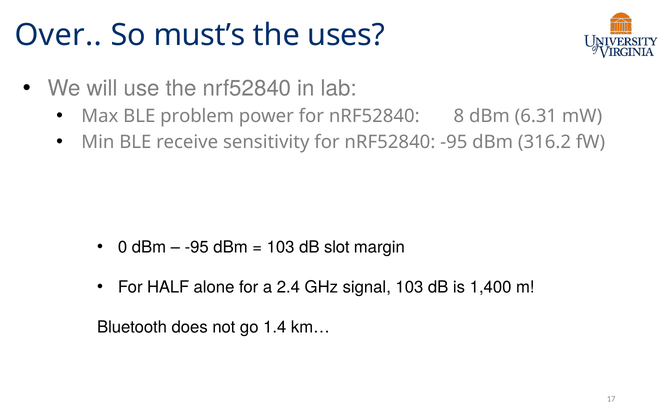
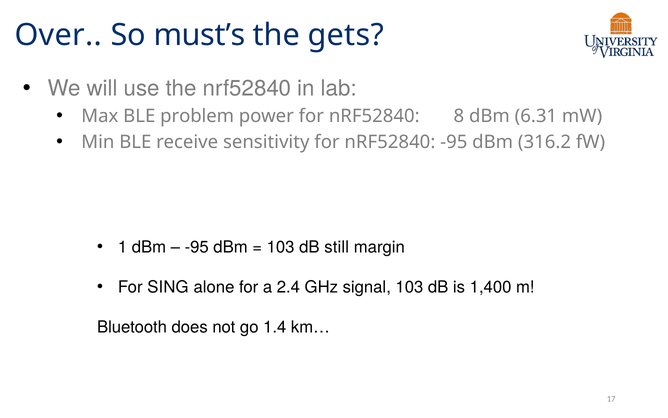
uses: uses -> gets
0: 0 -> 1
slot: slot -> still
HALF: HALF -> SING
